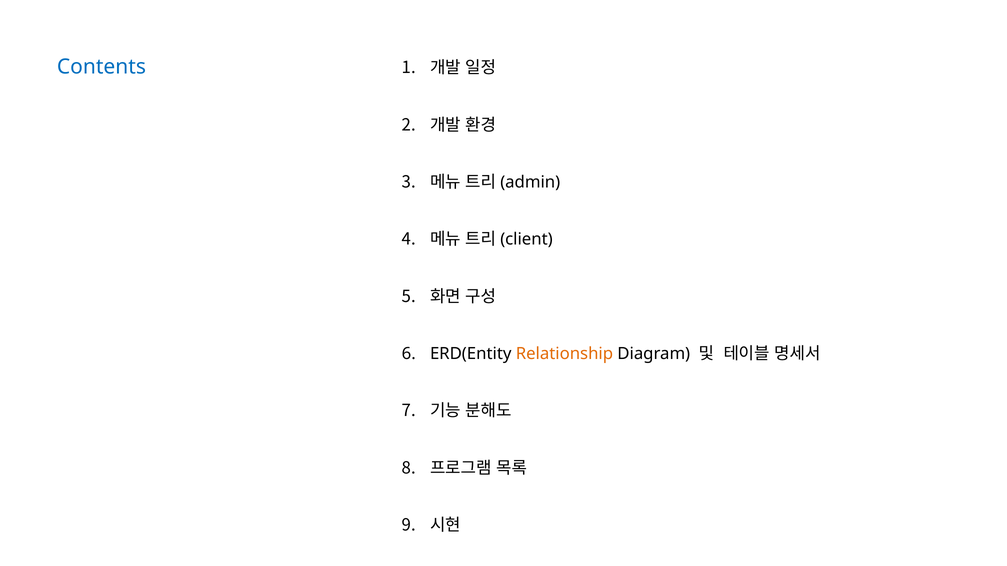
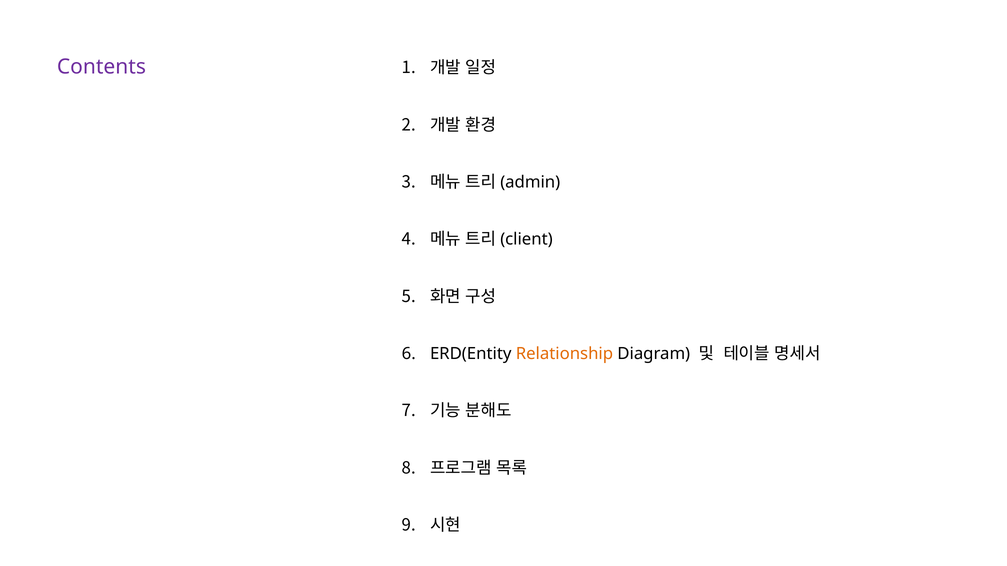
Contents colour: blue -> purple
